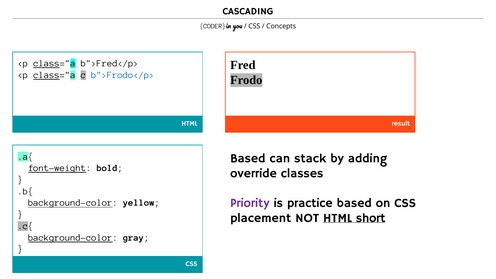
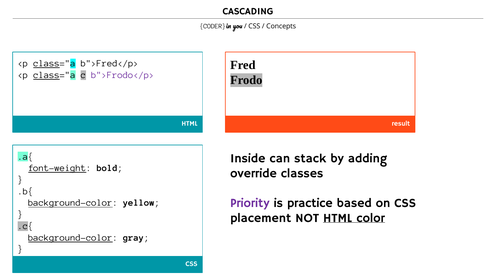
b">Frodo</p> colour: blue -> purple
Based at (248, 158): Based -> Inside
short: short -> color
